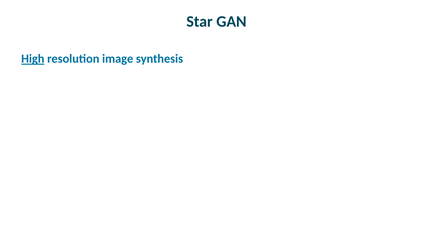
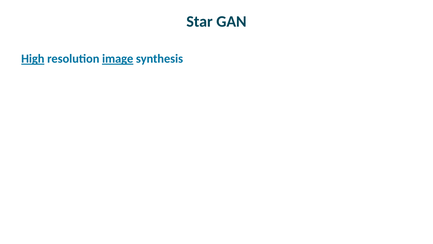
image underline: none -> present
